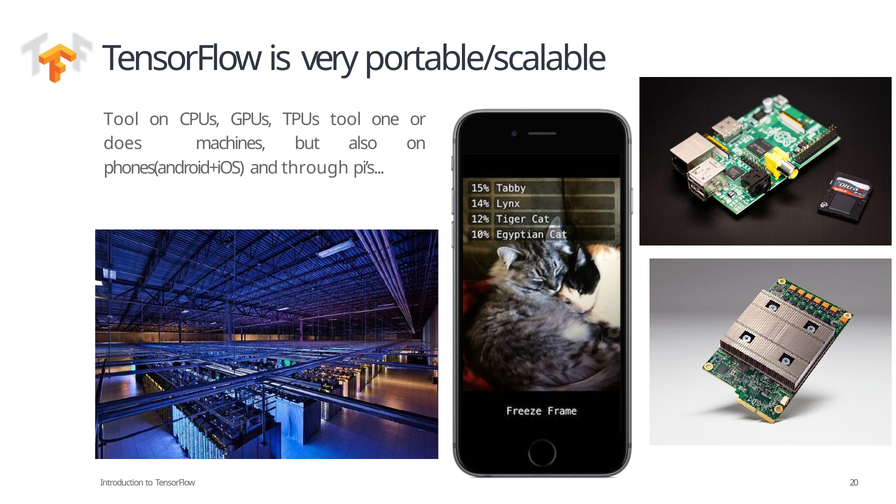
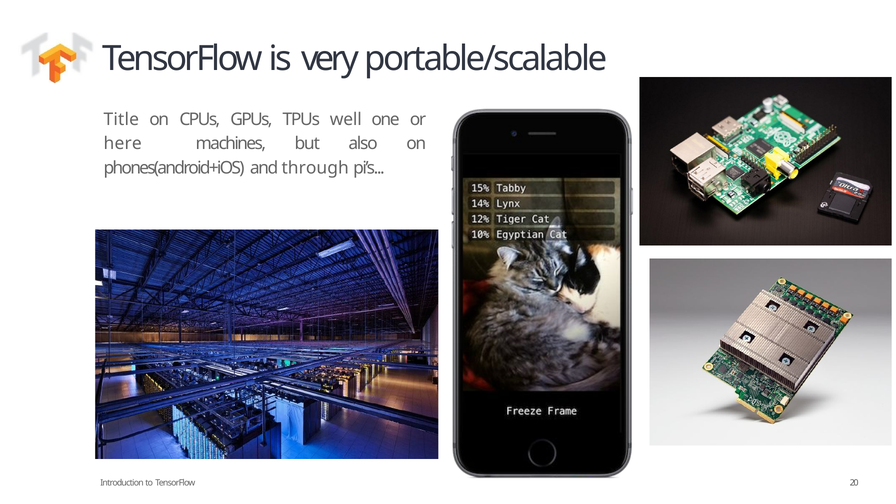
Tool at (121, 119): Tool -> Title
TPUs tool: tool -> well
does: does -> here
